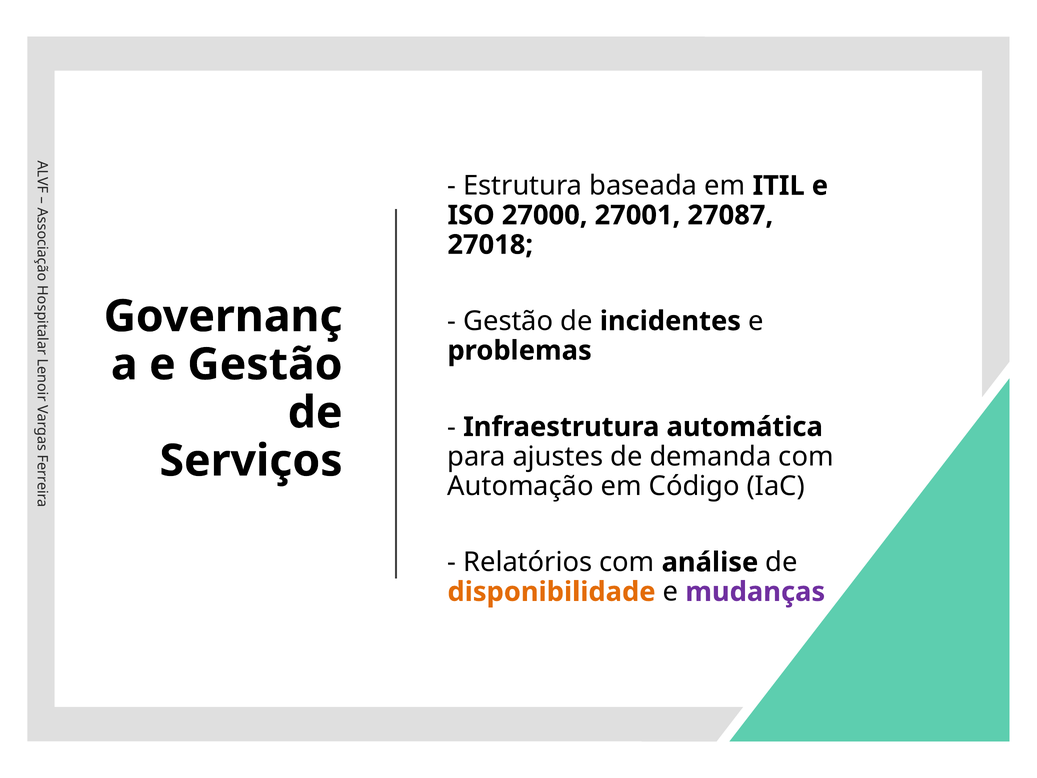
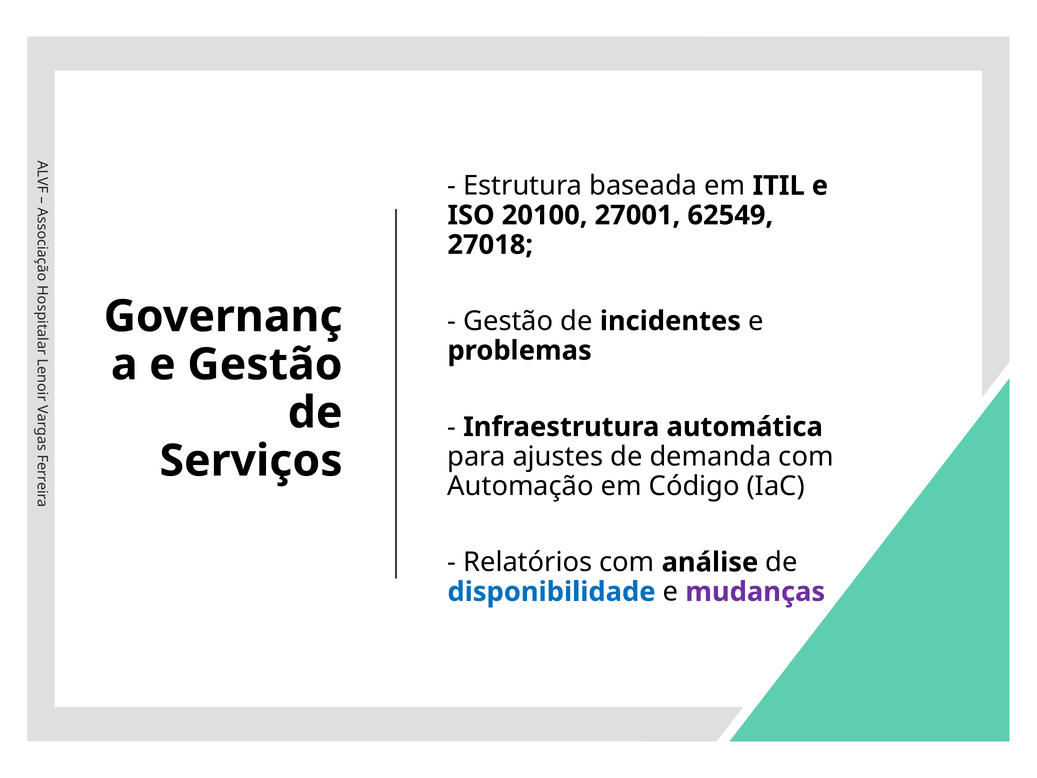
27000: 27000 -> 20100
27087: 27087 -> 62549
disponibilidade colour: orange -> blue
